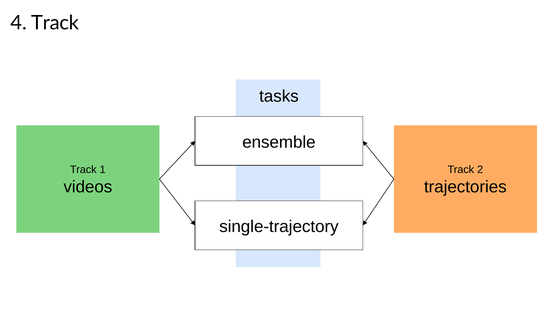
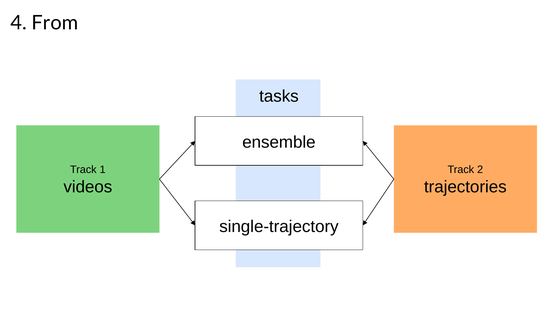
4 Track: Track -> From
